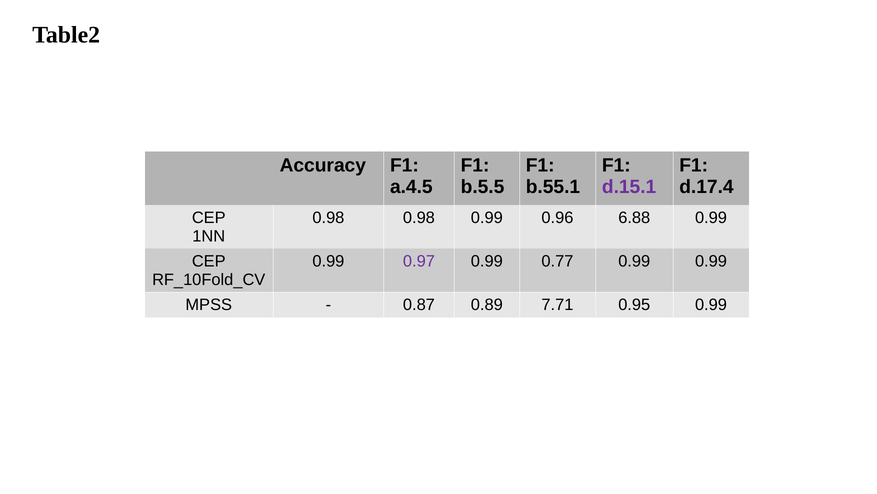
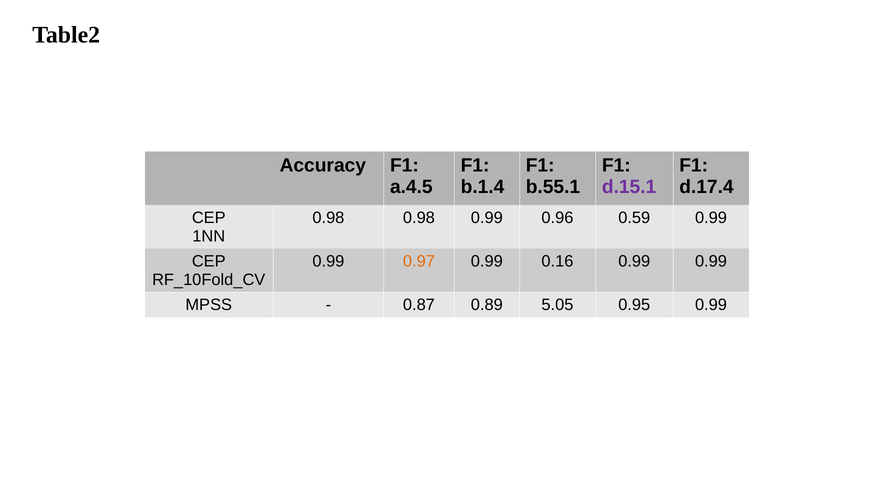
b.5.5: b.5.5 -> b.1.4
6.88: 6.88 -> 0.59
0.97 colour: purple -> orange
0.77: 0.77 -> 0.16
7.71: 7.71 -> 5.05
